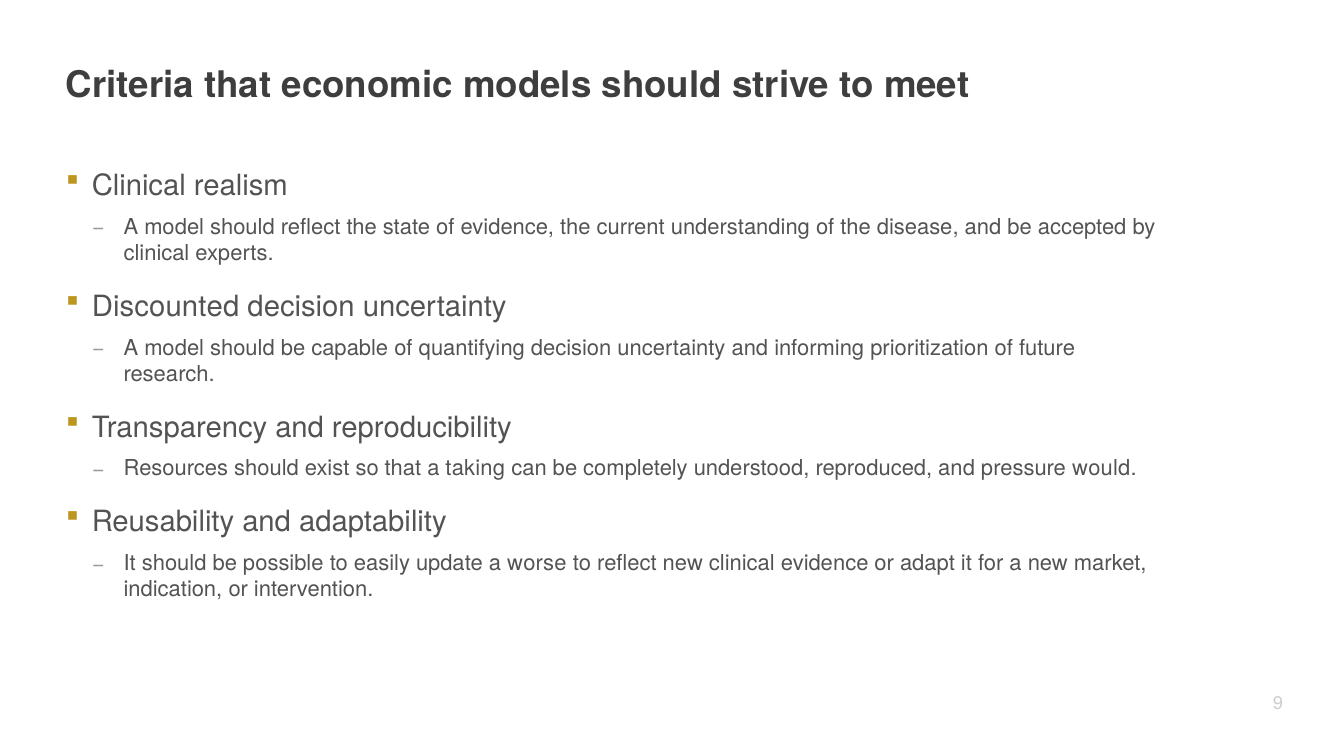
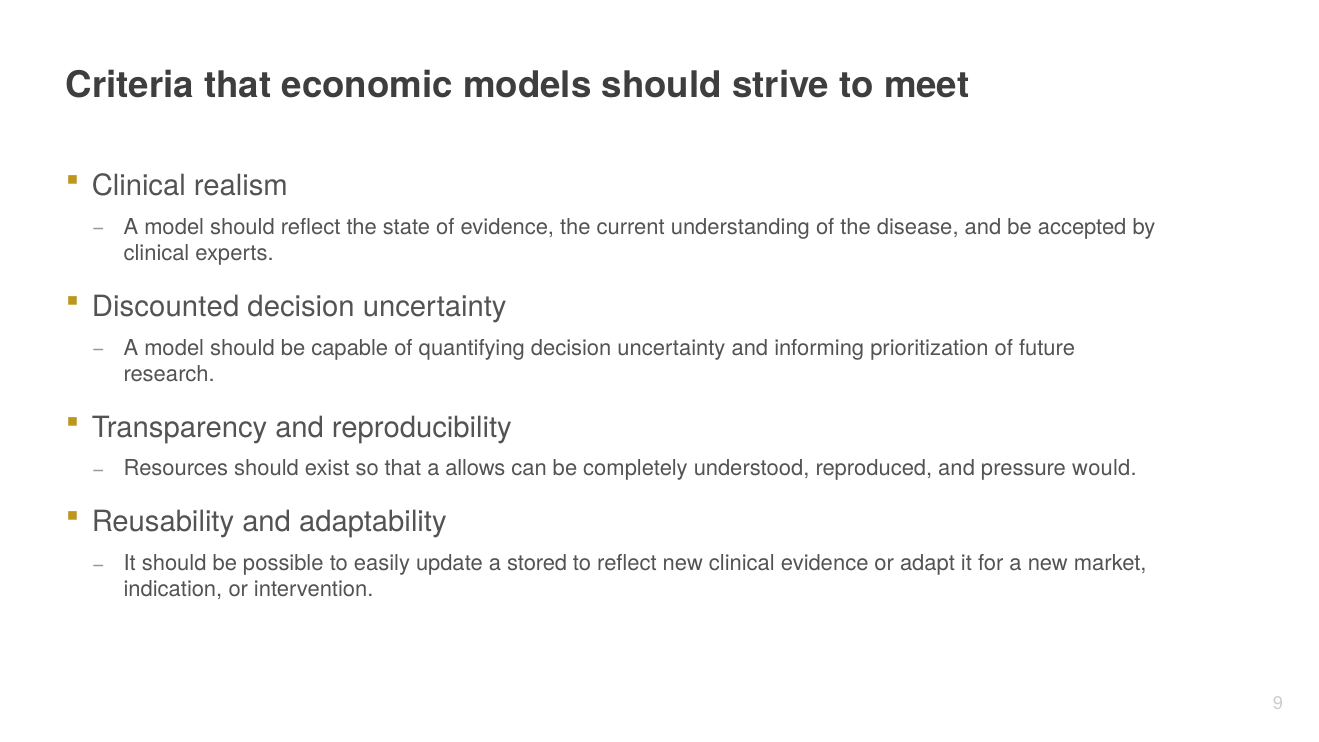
taking: taking -> allows
worse: worse -> stored
